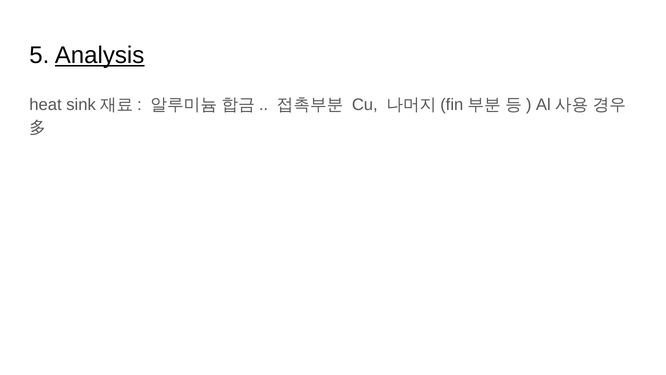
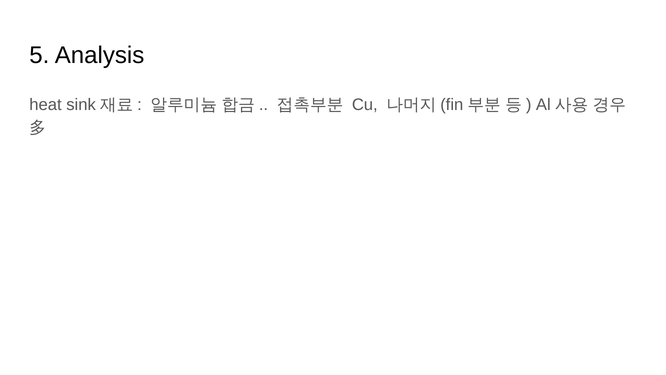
Analysis underline: present -> none
